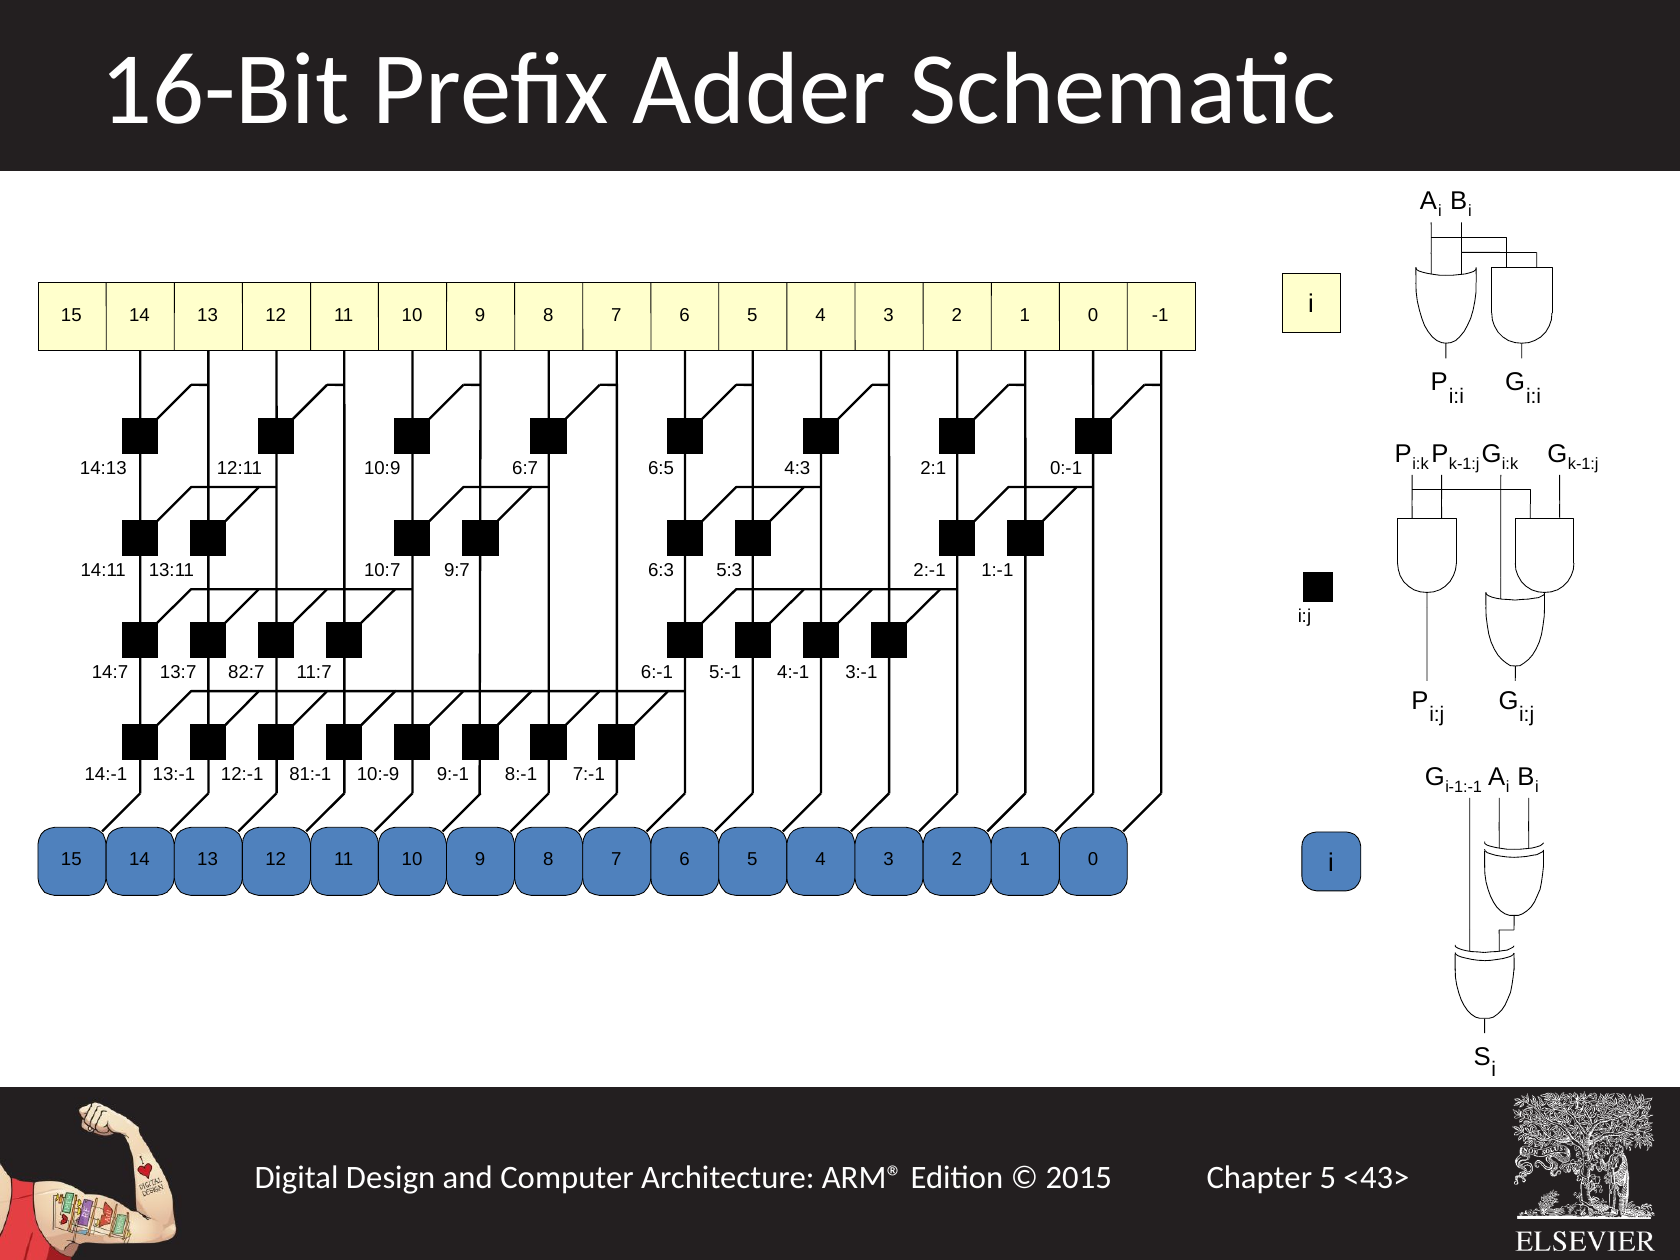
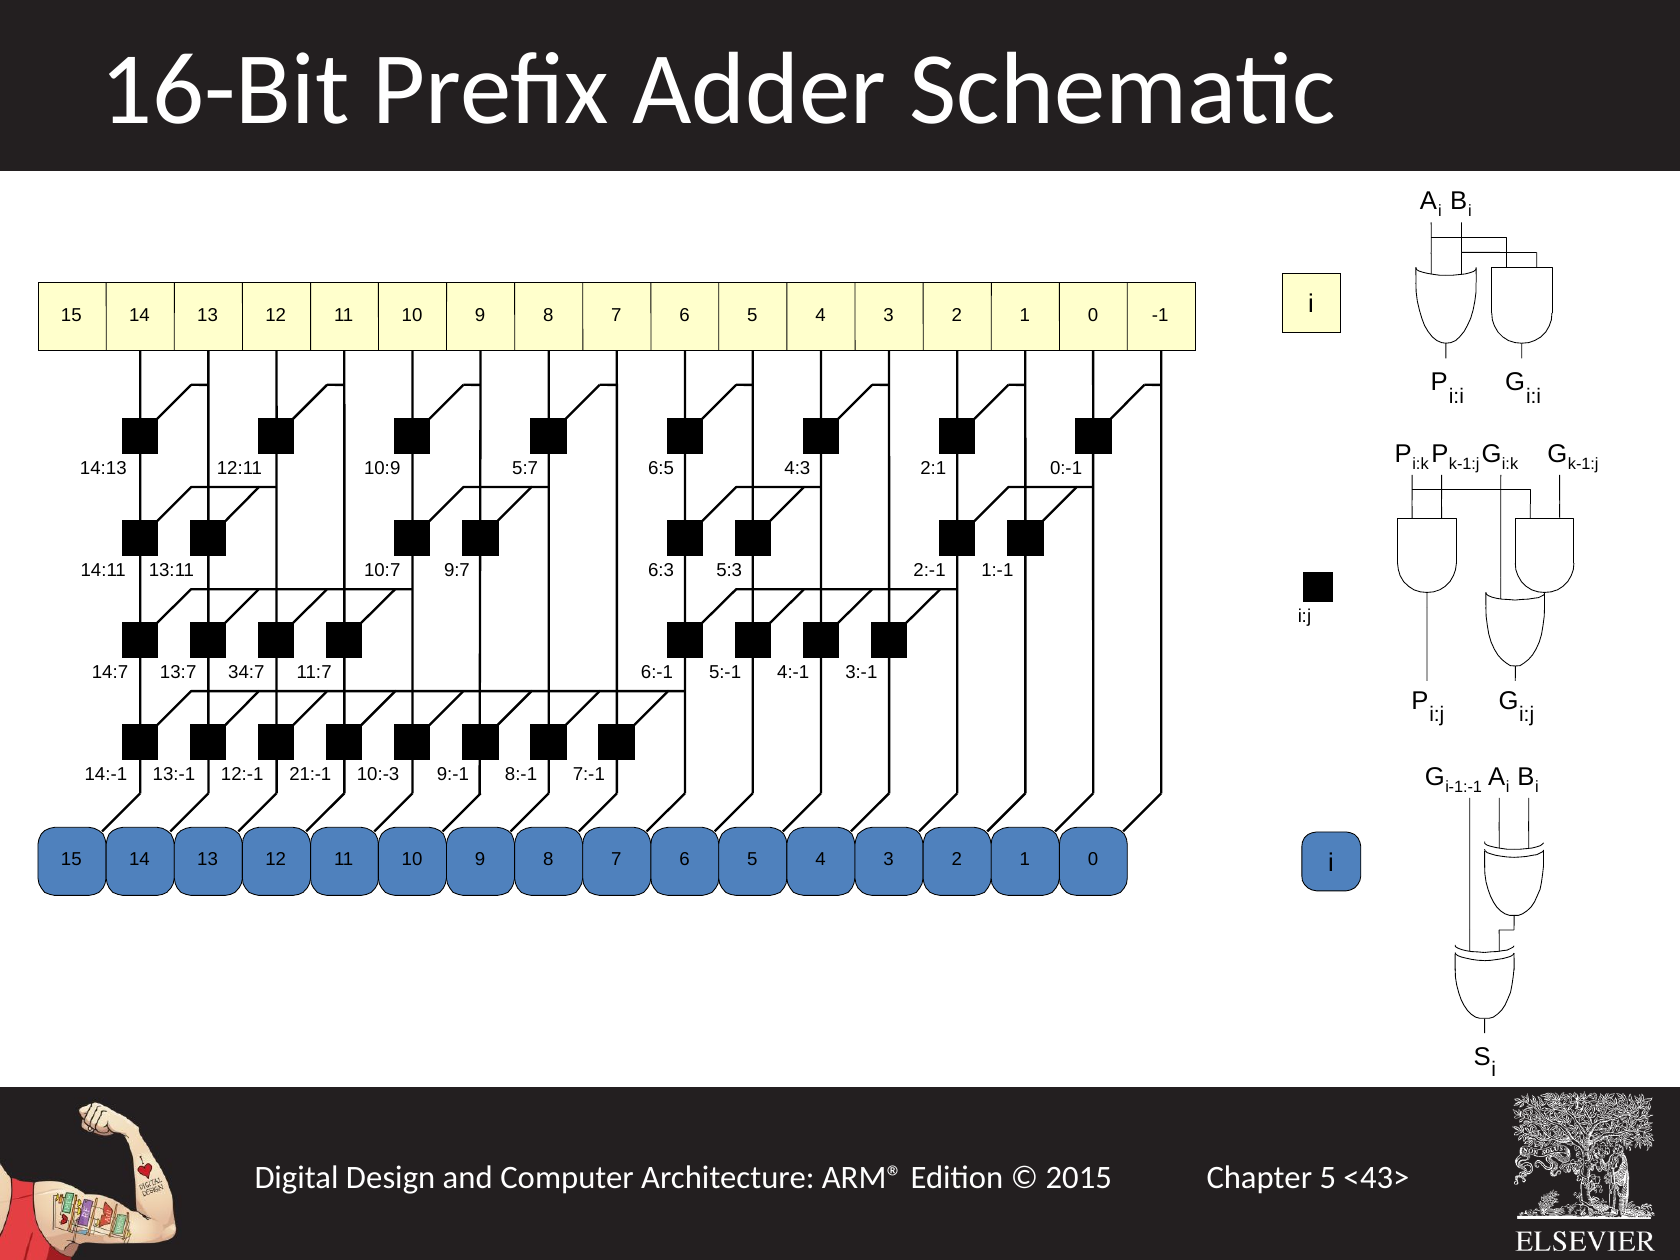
6:7: 6:7 -> 5:7
82:7: 82:7 -> 34:7
81:-1: 81:-1 -> 21:-1
10:-9: 10:-9 -> 10:-3
